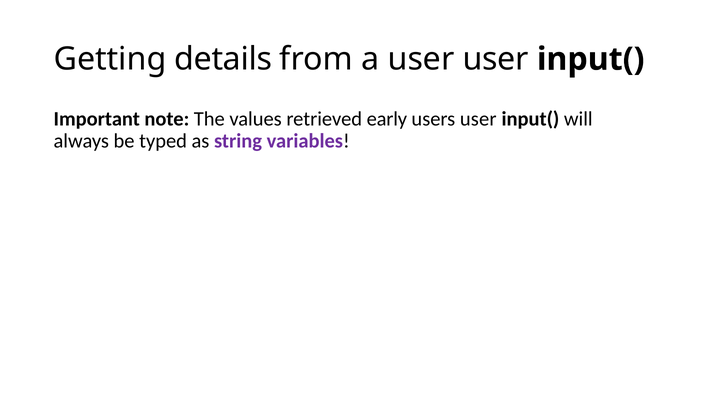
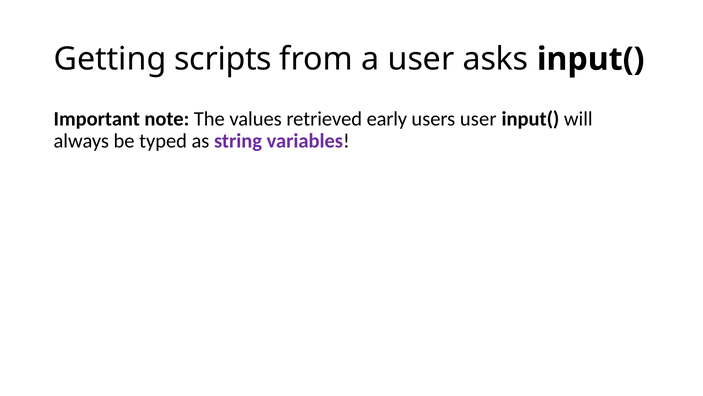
details: details -> scripts
user user: user -> asks
